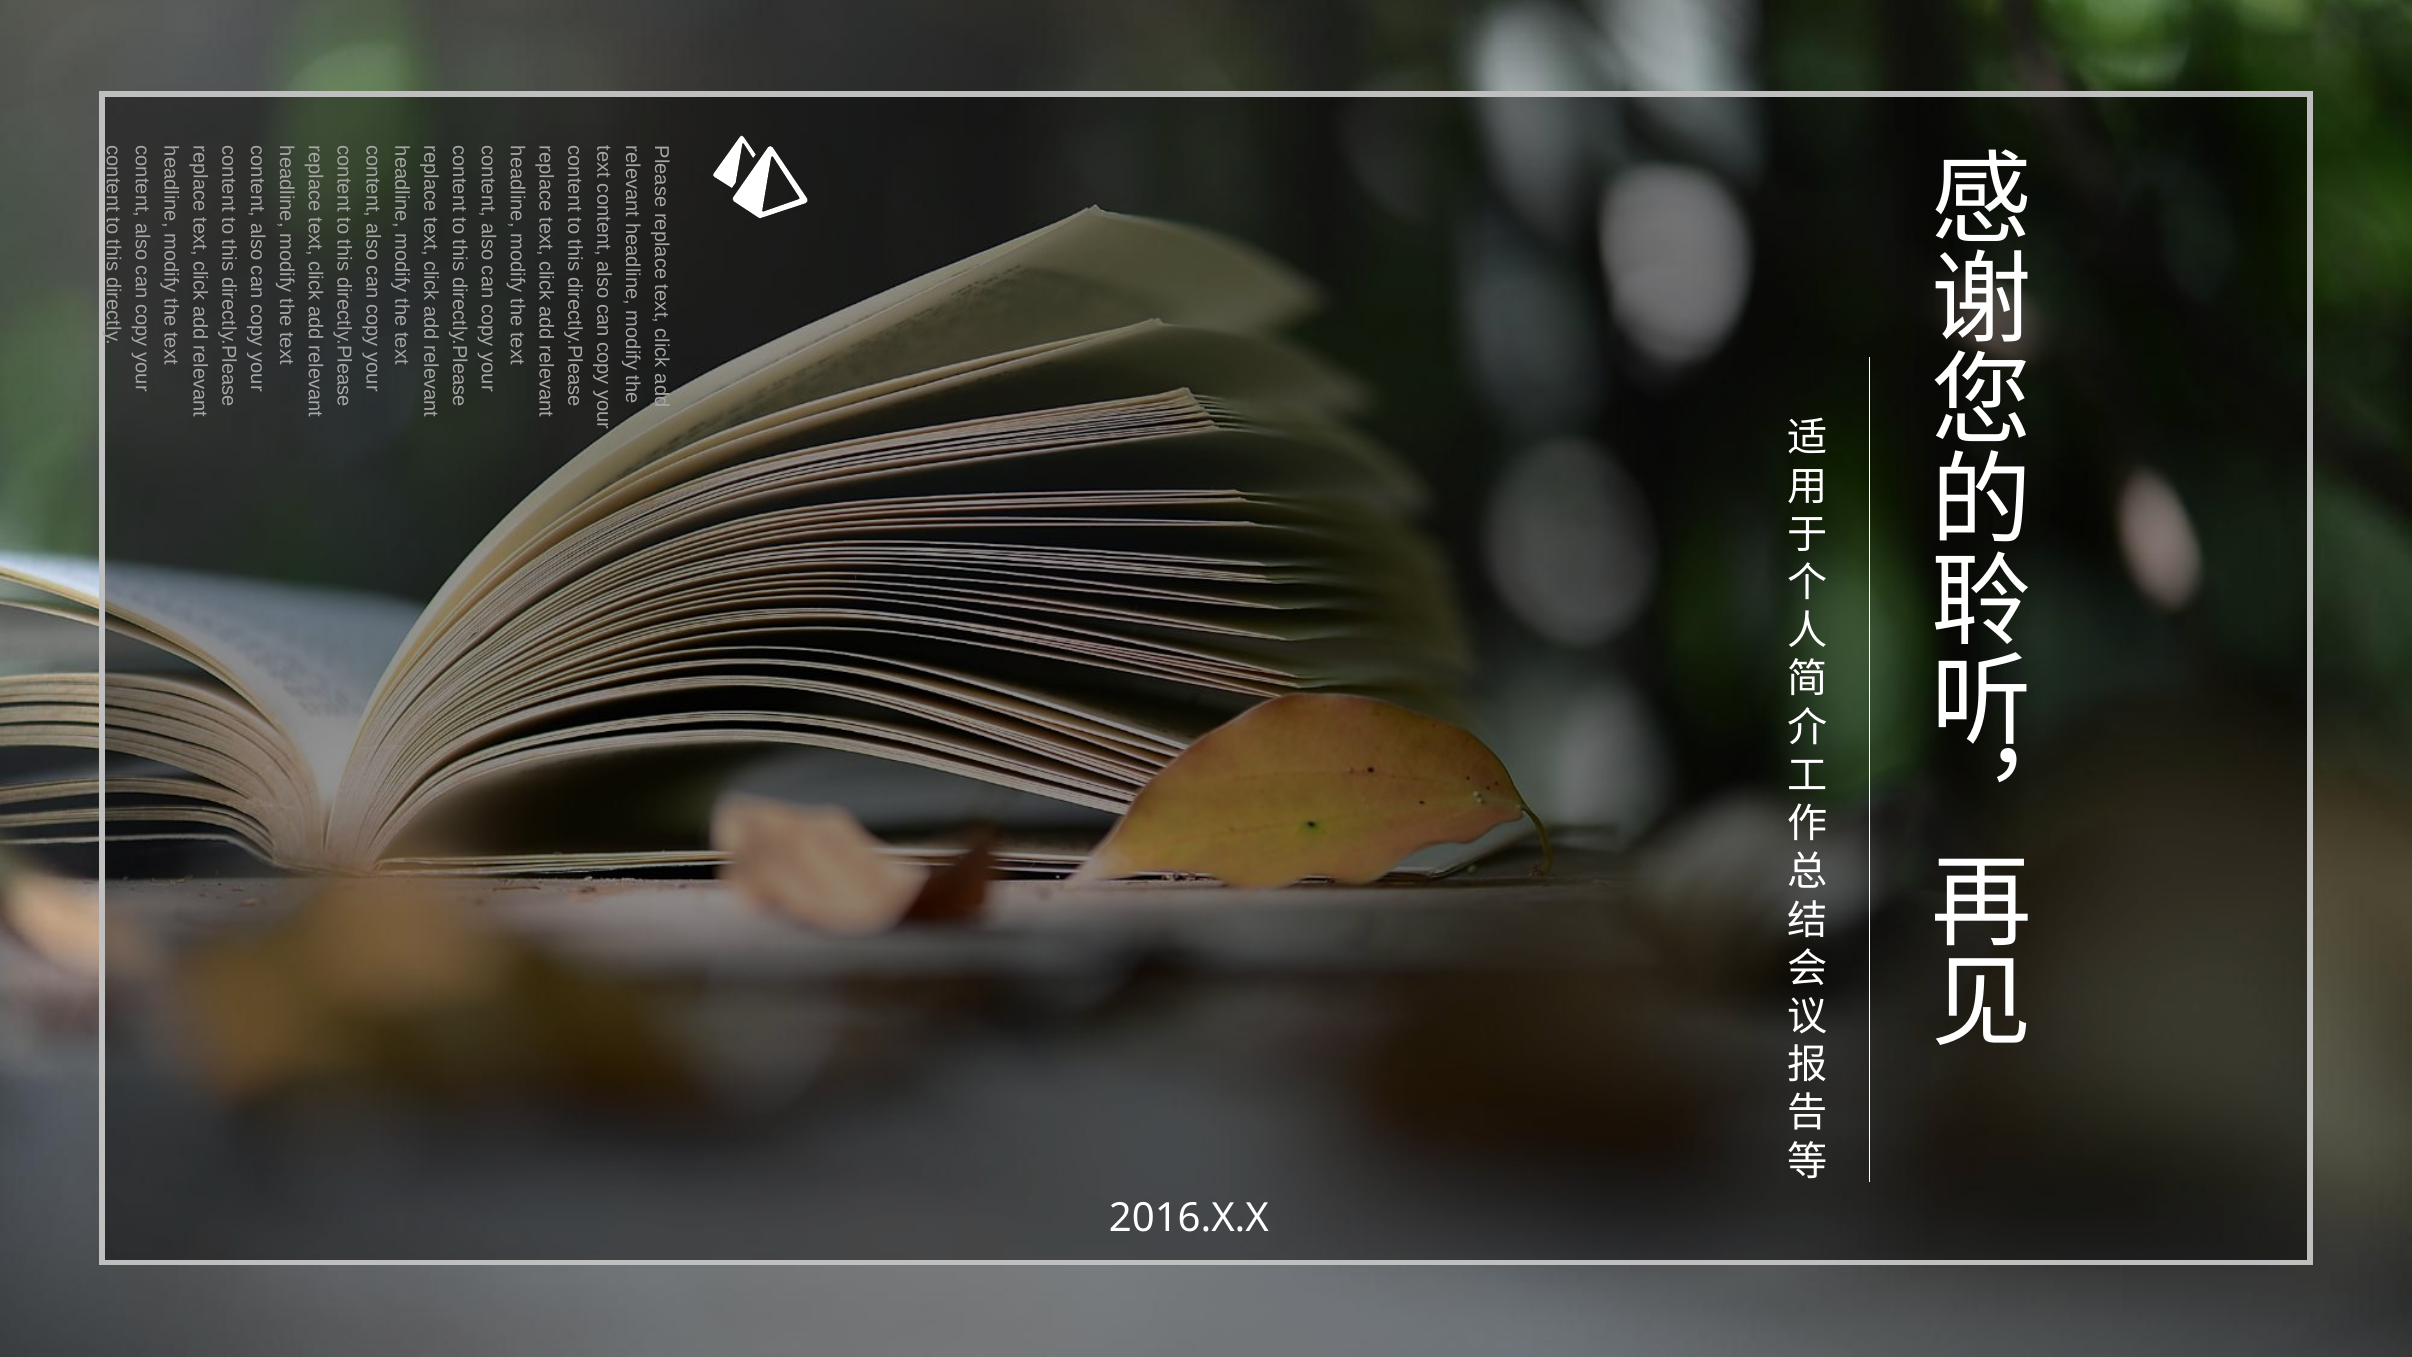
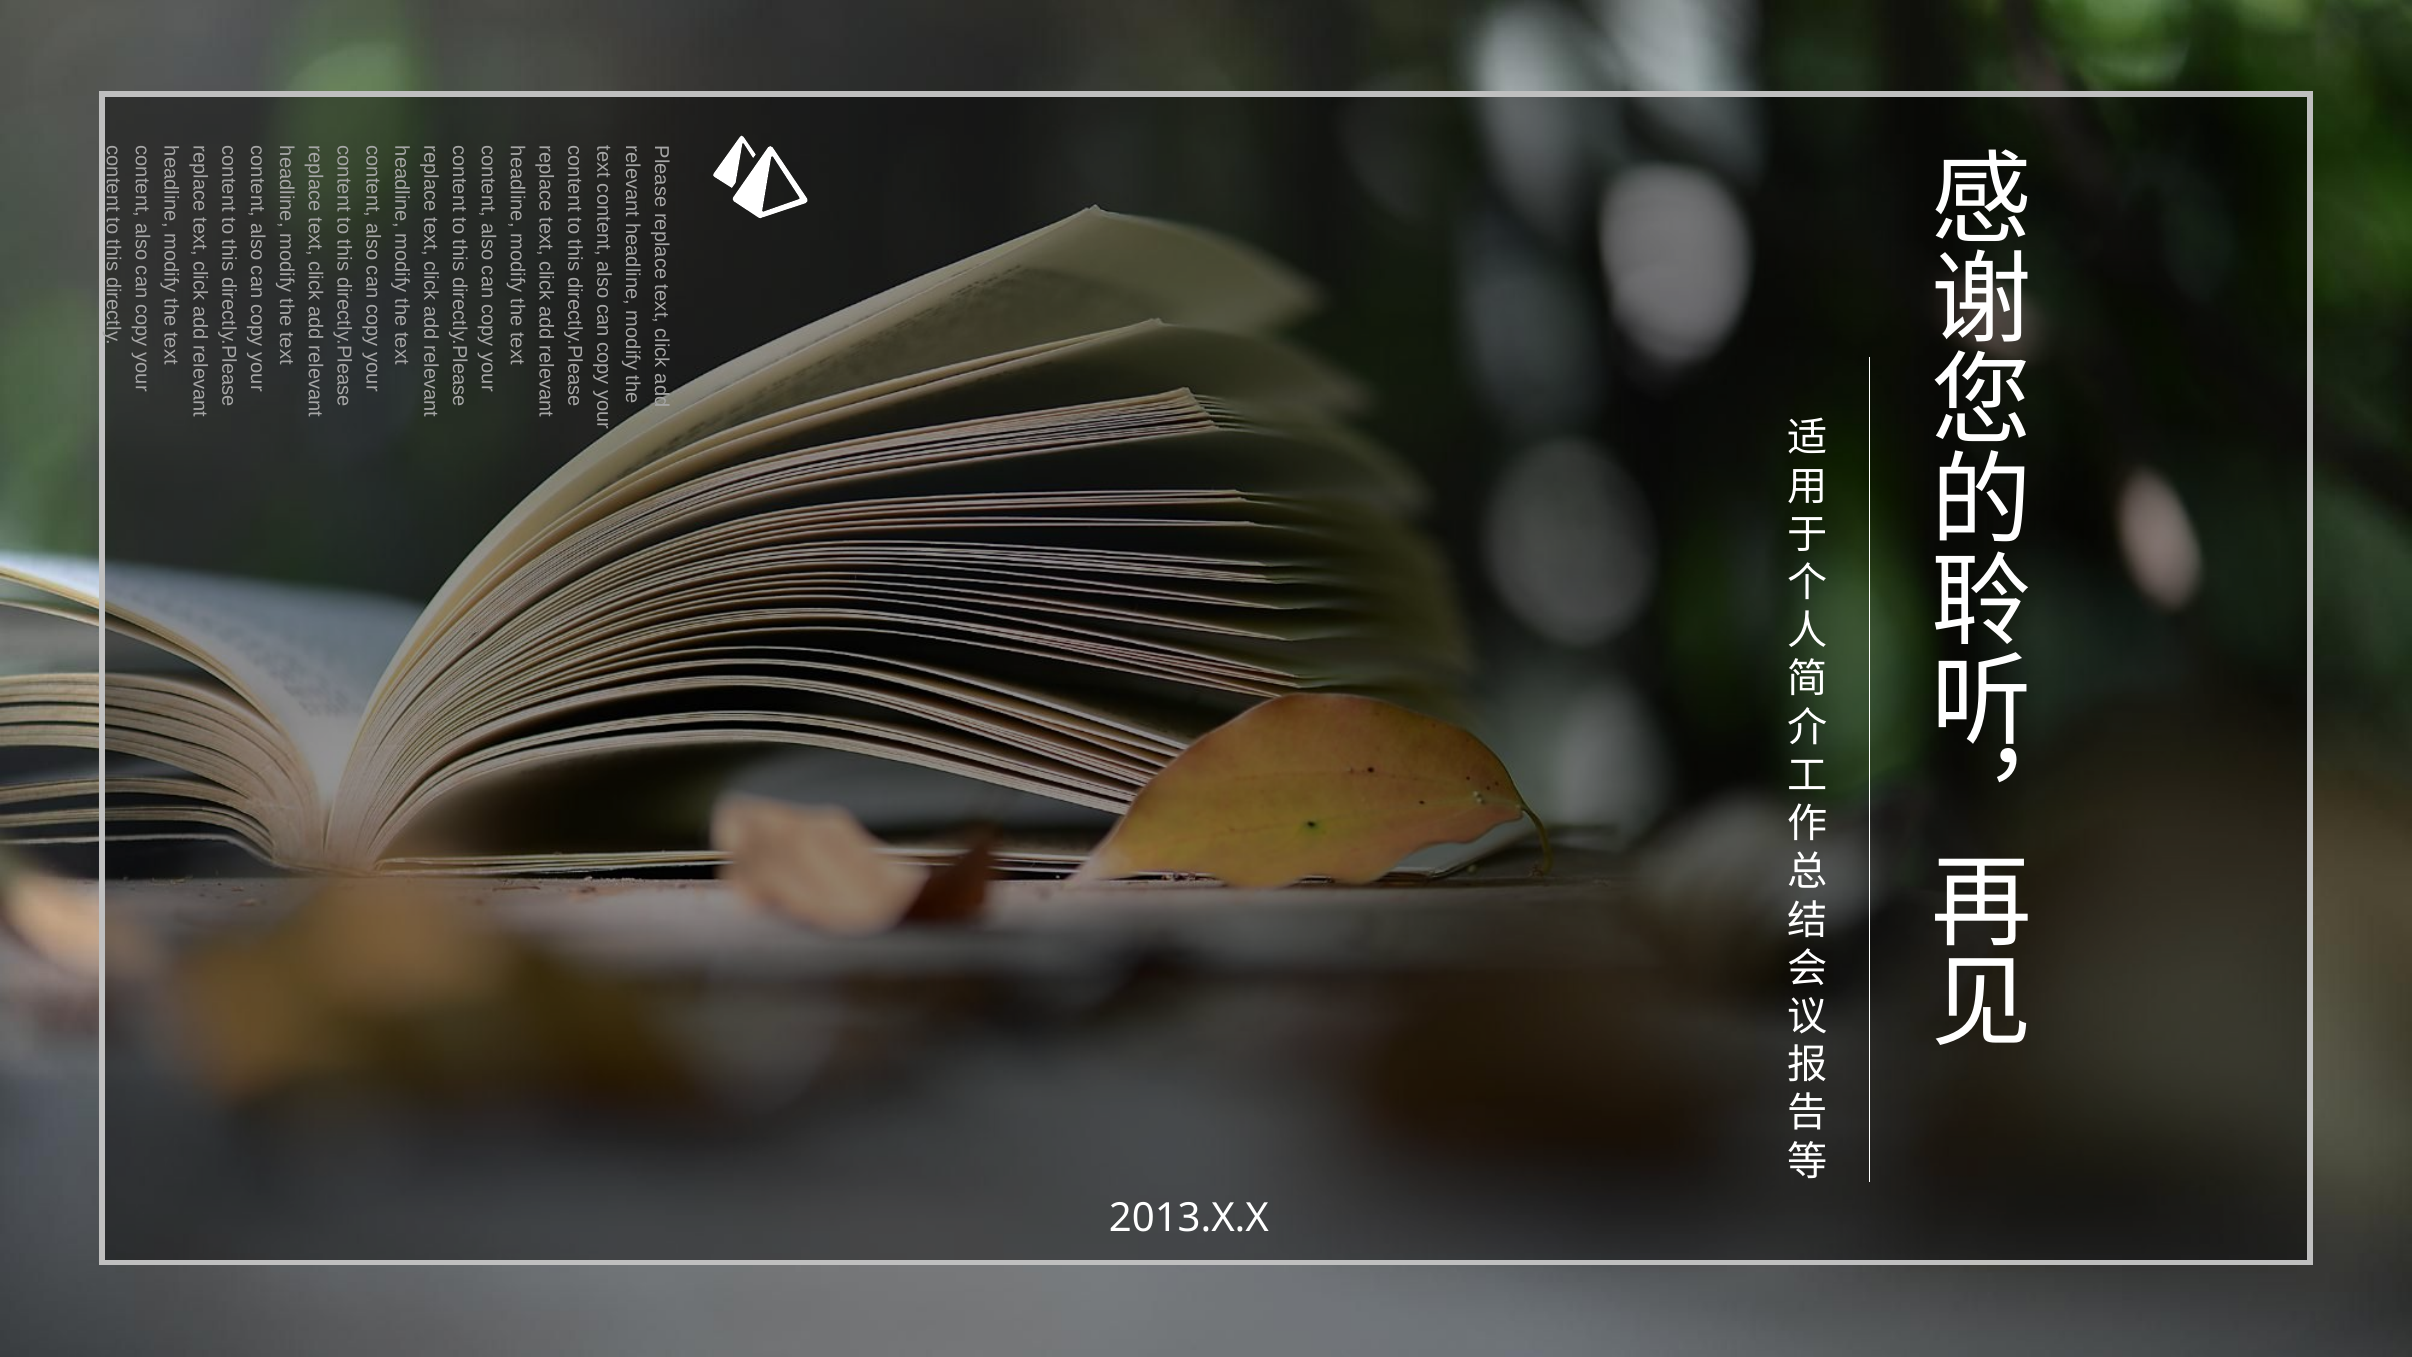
2016.X.X: 2016.X.X -> 2013.X.X
